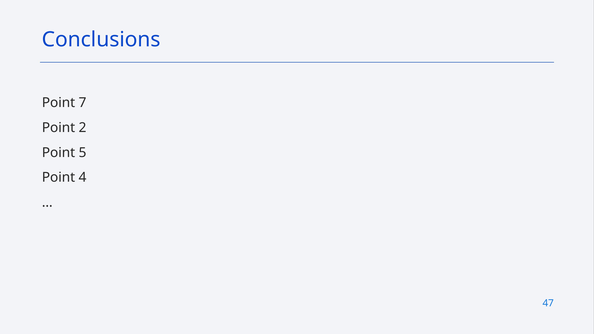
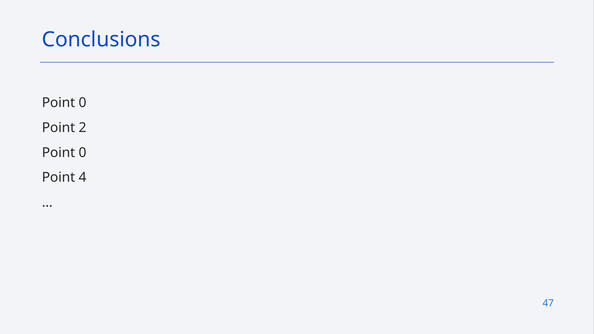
7 at (83, 103): 7 -> 0
5 at (83, 153): 5 -> 0
